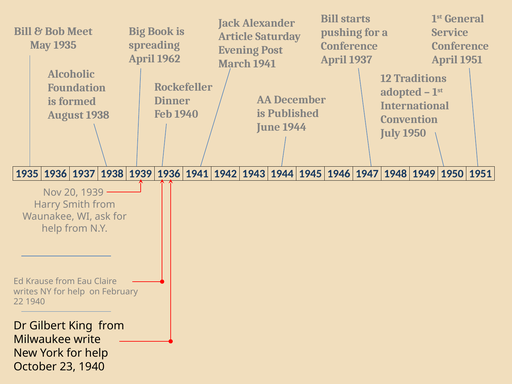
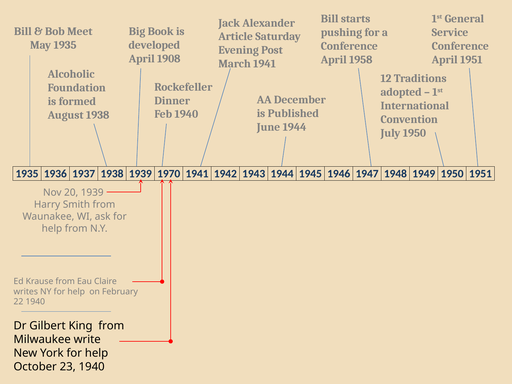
spreading: spreading -> developed
1962: 1962 -> 1908
April 1937: 1937 -> 1958
1939 1936: 1936 -> 1970
